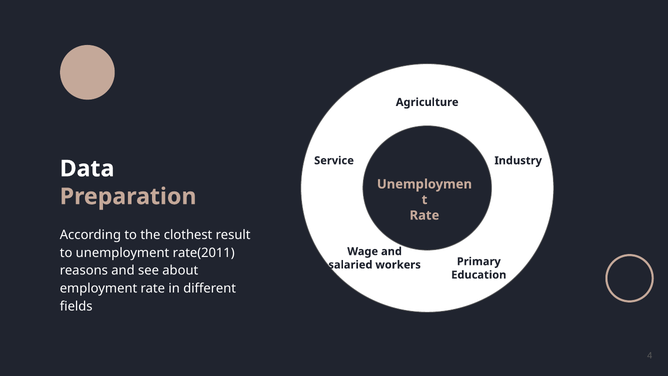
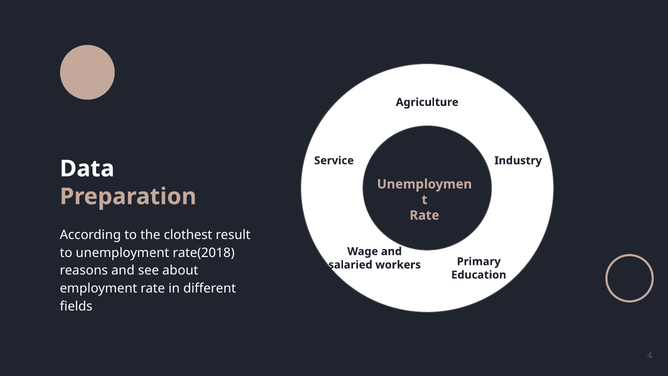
rate(2011: rate(2011 -> rate(2018
